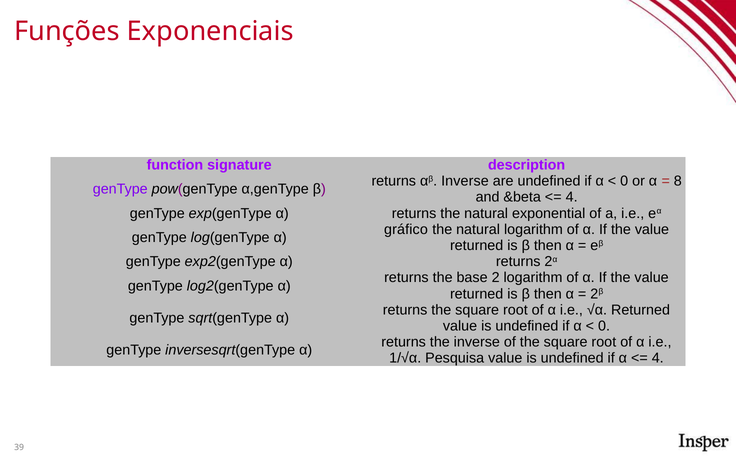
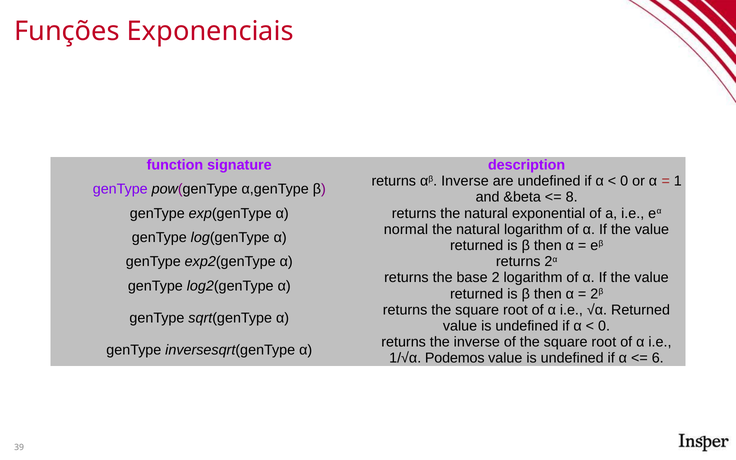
8: 8 -> 1
4 at (572, 197): 4 -> 8
gráfico: gráfico -> normal
Pesquisa: Pesquisa -> Podemos
4 at (658, 358): 4 -> 6
